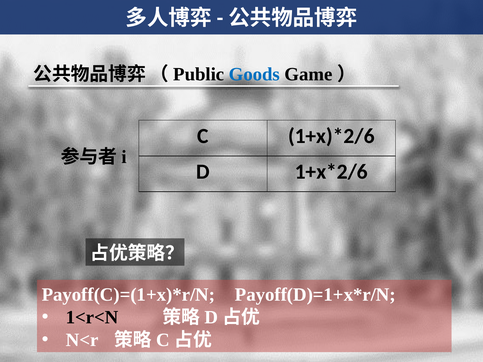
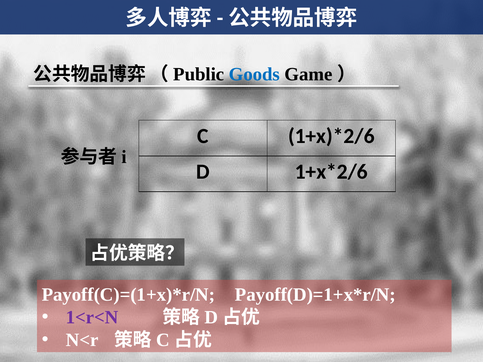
1<r<N colour: black -> purple
